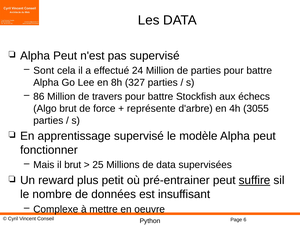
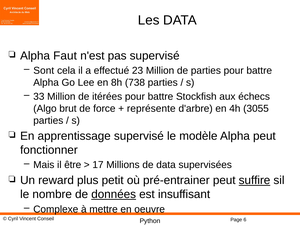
Peut at (65, 56): Peut -> Faut
24: 24 -> 23
327: 327 -> 738
86: 86 -> 33
travers: travers -> itérées
il brut: brut -> être
25: 25 -> 17
données underline: none -> present
